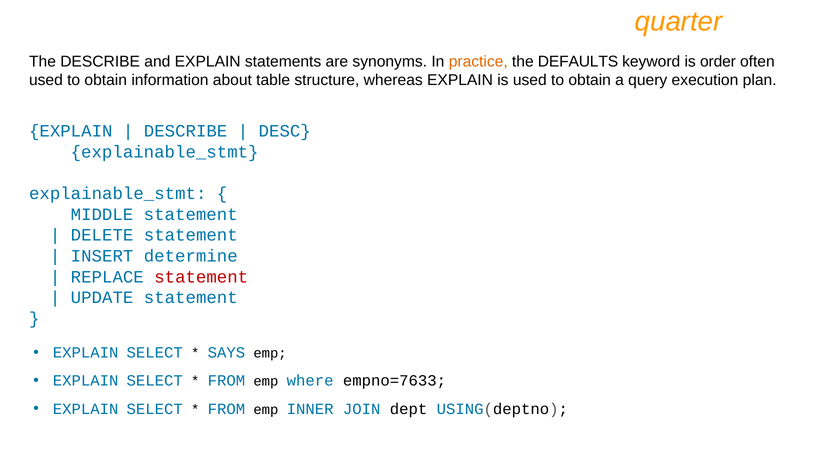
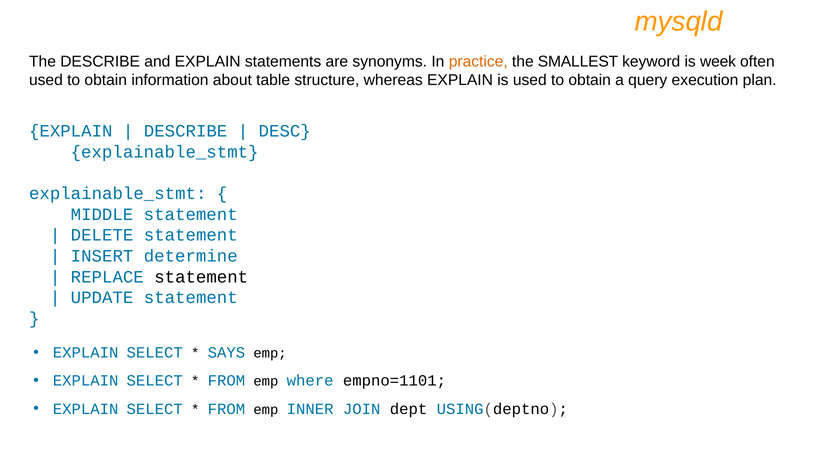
quarter: quarter -> mysqld
DEFAULTS: DEFAULTS -> SMALLEST
order: order -> week
statement at (201, 277) colour: red -> black
empno=7633: empno=7633 -> empno=1101
